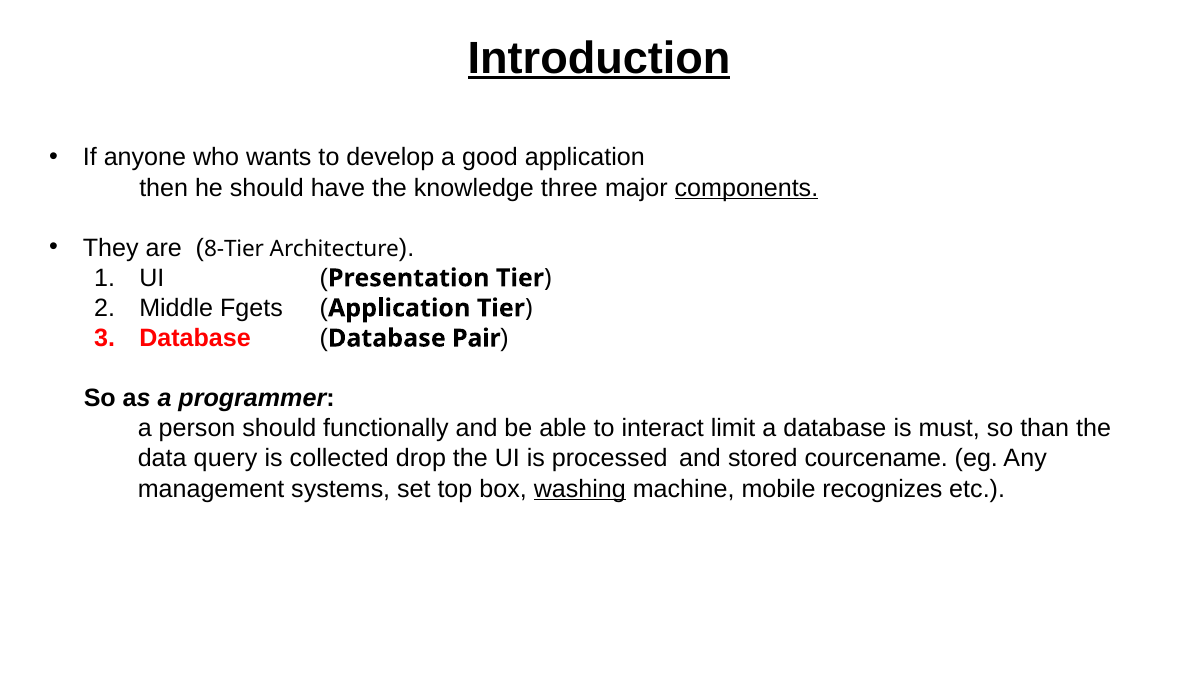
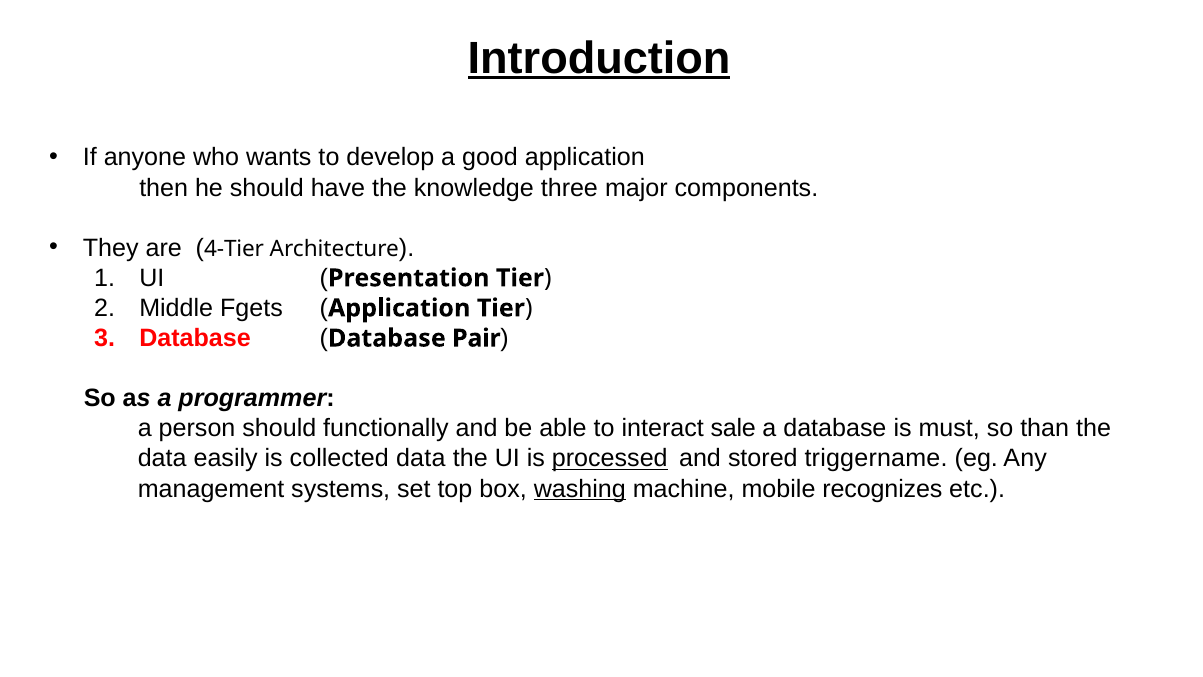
components underline: present -> none
8-Tier: 8-Tier -> 4-Tier
limit: limit -> sale
query: query -> easily
collected drop: drop -> data
processed underline: none -> present
courcename: courcename -> triggername
